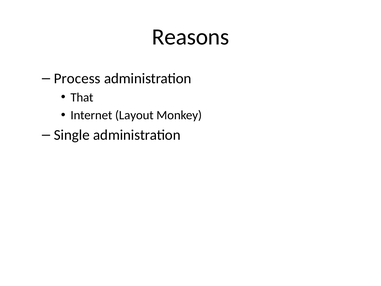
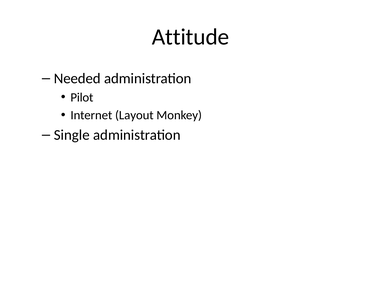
Reasons: Reasons -> Attitude
Process: Process -> Needed
That: That -> Pilot
